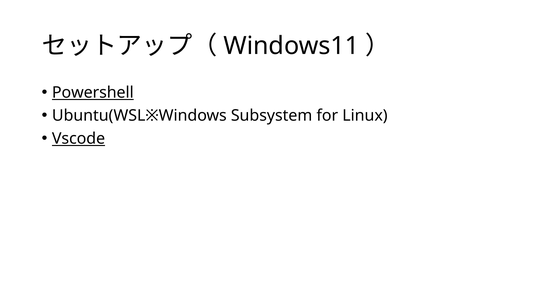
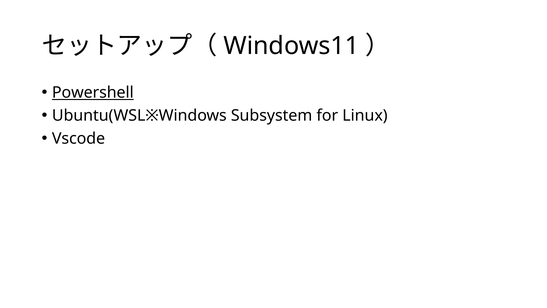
Vscode underline: present -> none
